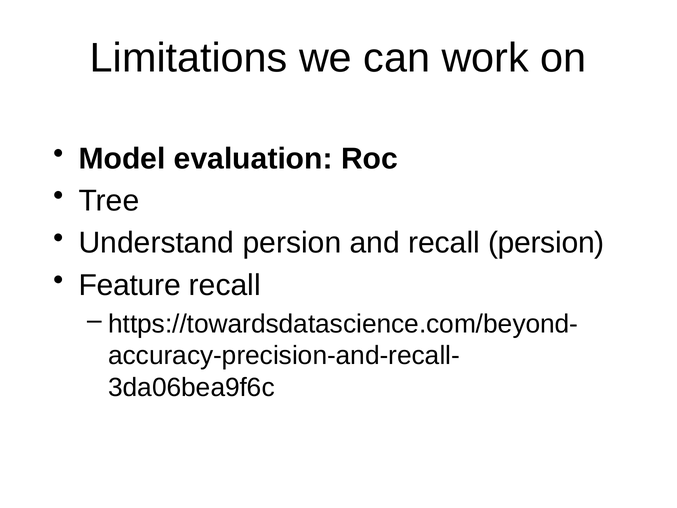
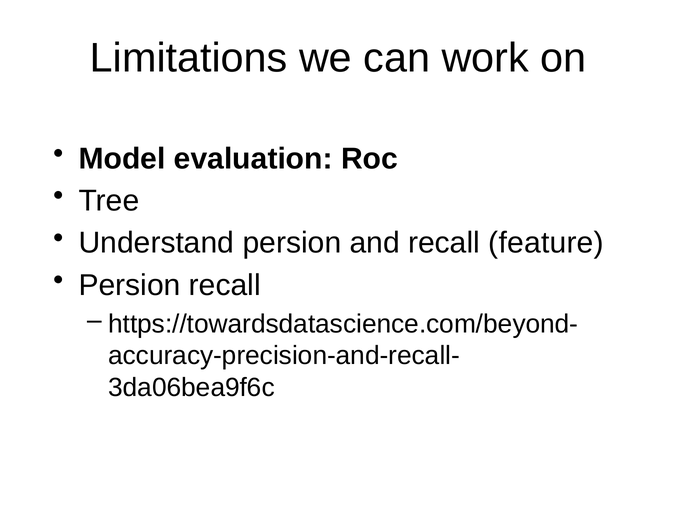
recall persion: persion -> feature
Feature at (130, 285): Feature -> Persion
